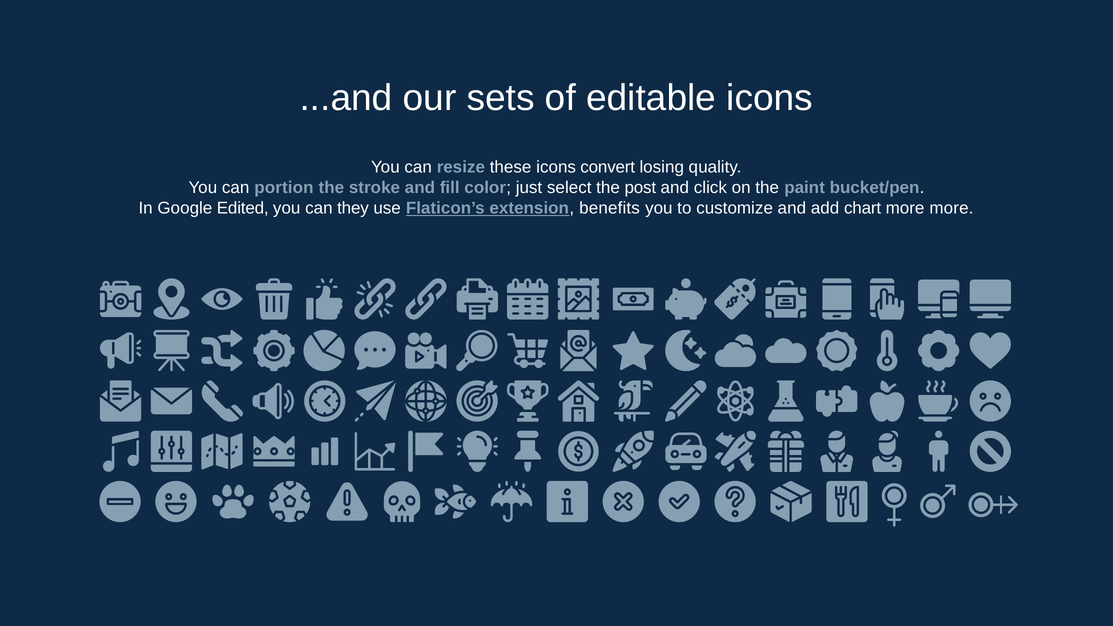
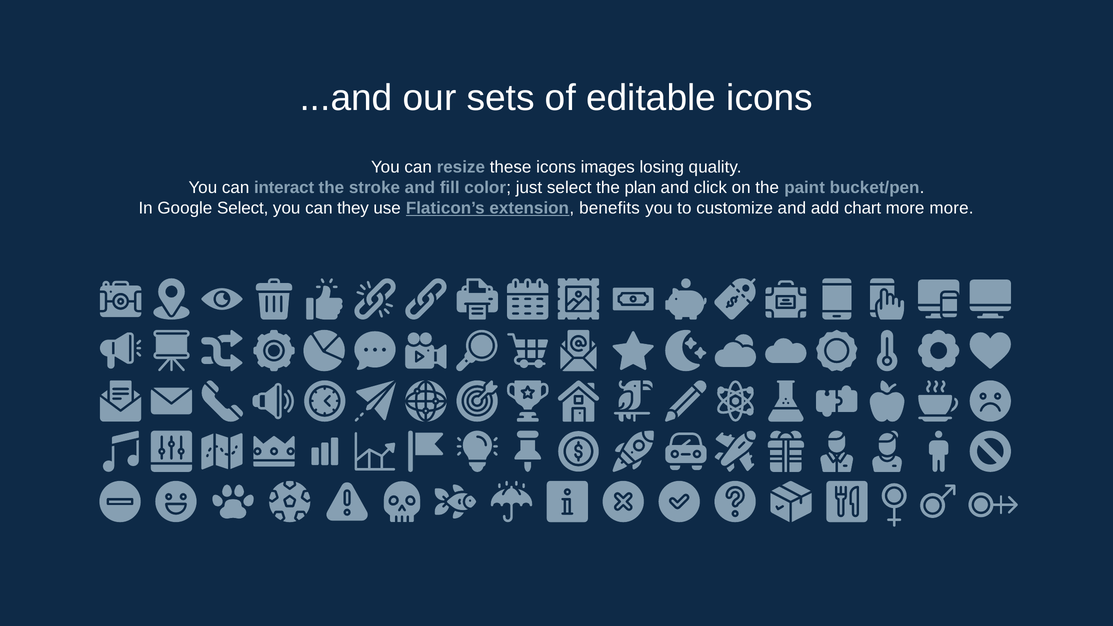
convert: convert -> images
portion: portion -> interact
post: post -> plan
Google Edited: Edited -> Select
